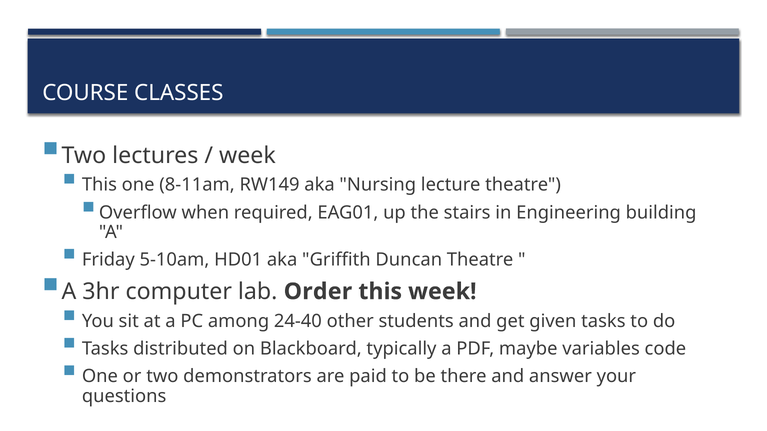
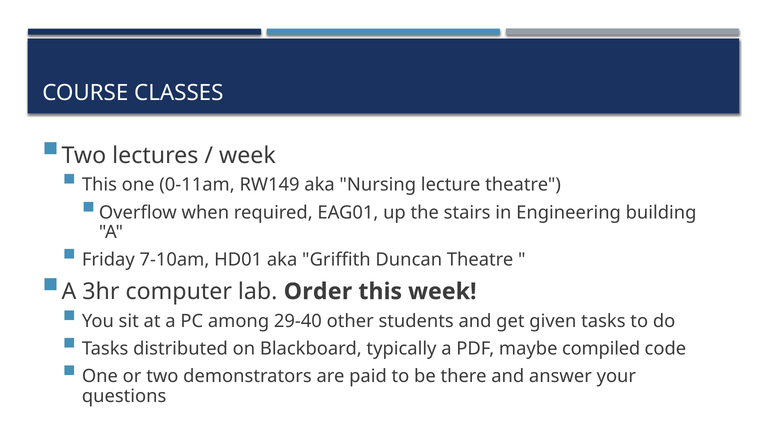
8-11am: 8-11am -> 0-11am
5-10am: 5-10am -> 7-10am
24-40: 24-40 -> 29-40
variables: variables -> compiled
